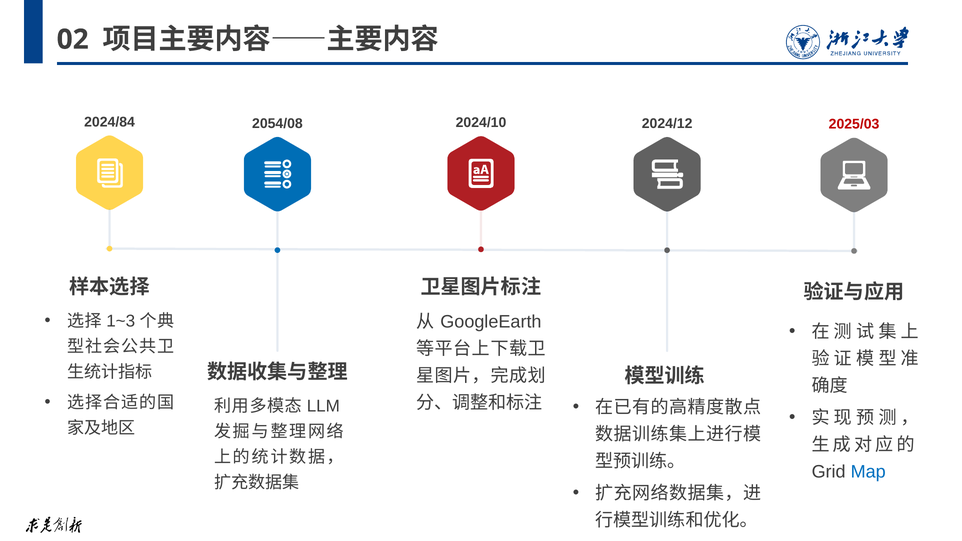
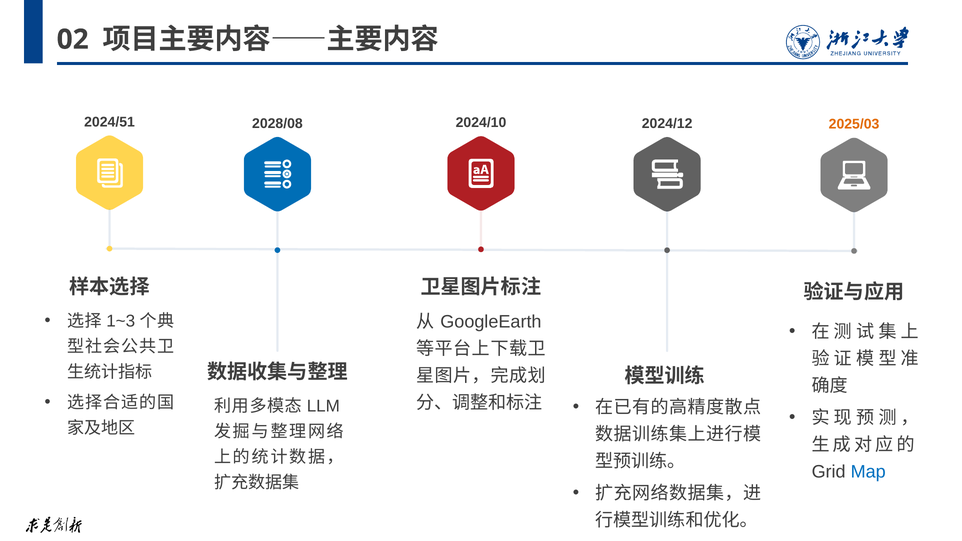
2024/84: 2024/84 -> 2024/51
2054/08: 2054/08 -> 2028/08
2025/03 colour: red -> orange
